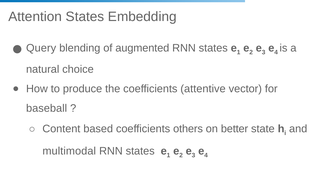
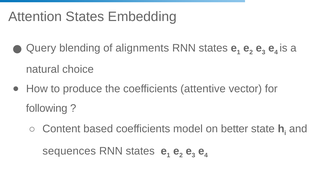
augmented: augmented -> alignments
baseball: baseball -> following
others: others -> model
multimodal: multimodal -> sequences
